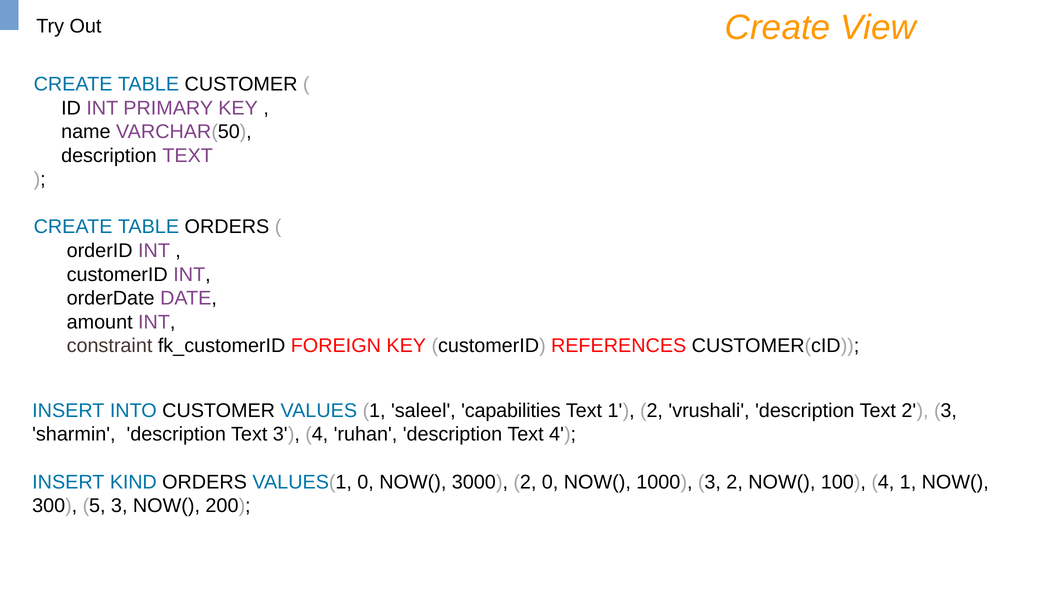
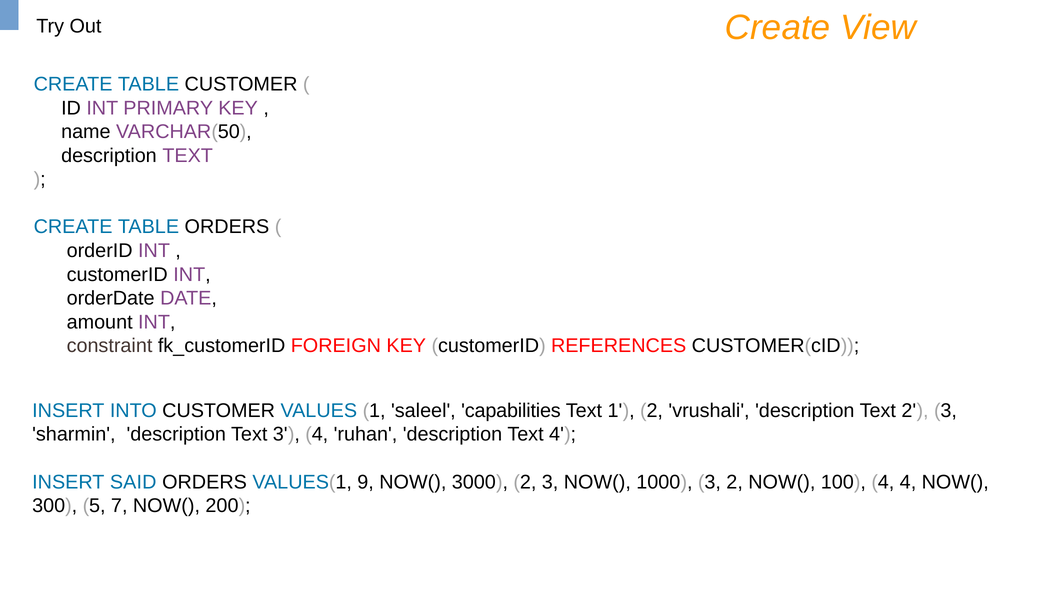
KIND: KIND -> SAID
VALUES(1 0: 0 -> 9
3000 2 0: 0 -> 3
4 1: 1 -> 4
5 3: 3 -> 7
